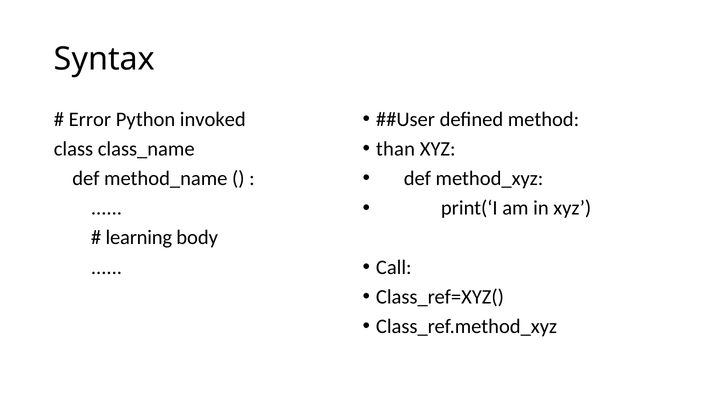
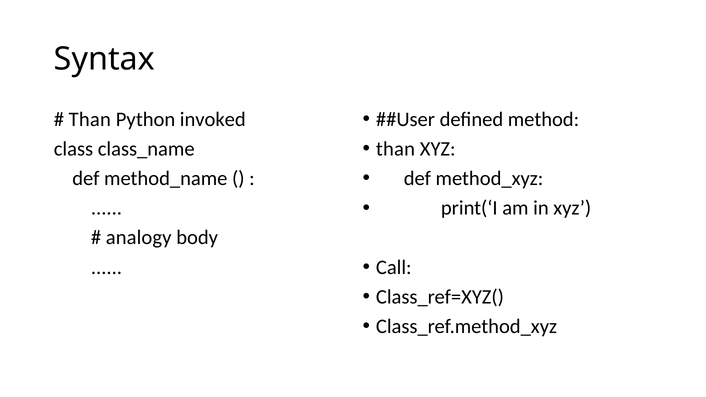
Error at (90, 119): Error -> Than
learning: learning -> analogy
